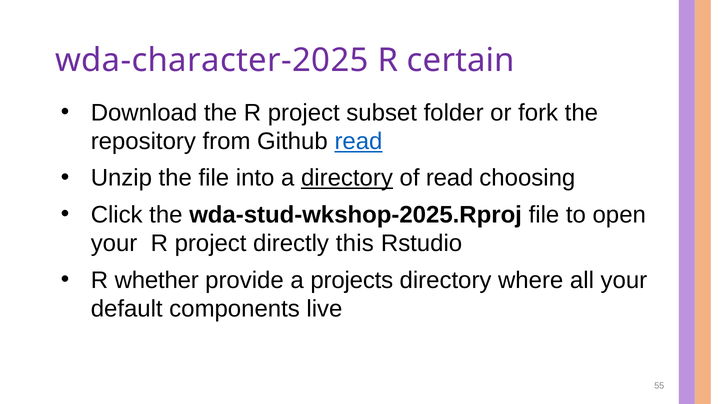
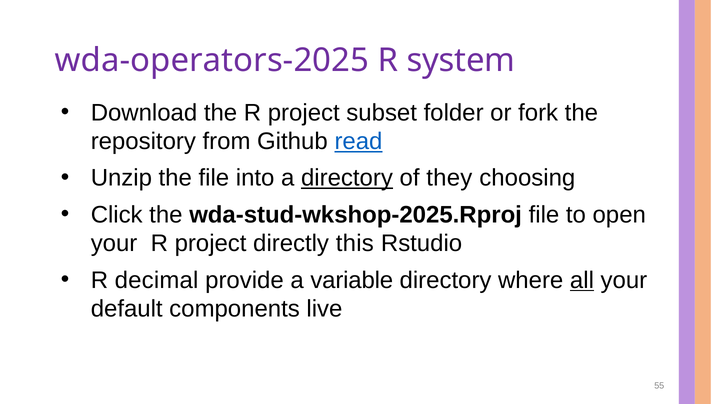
wda-character-2025: wda-character-2025 -> wda-operators-2025
certain: certain -> system
of read: read -> they
whether: whether -> decimal
projects: projects -> variable
all underline: none -> present
